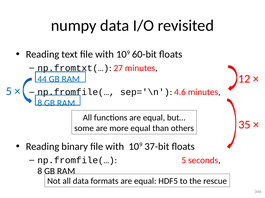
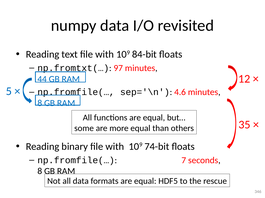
60-bit: 60-bit -> 84-bit
27: 27 -> 97
37-bit: 37-bit -> 74-bit
np.fromfile(… 5: 5 -> 7
